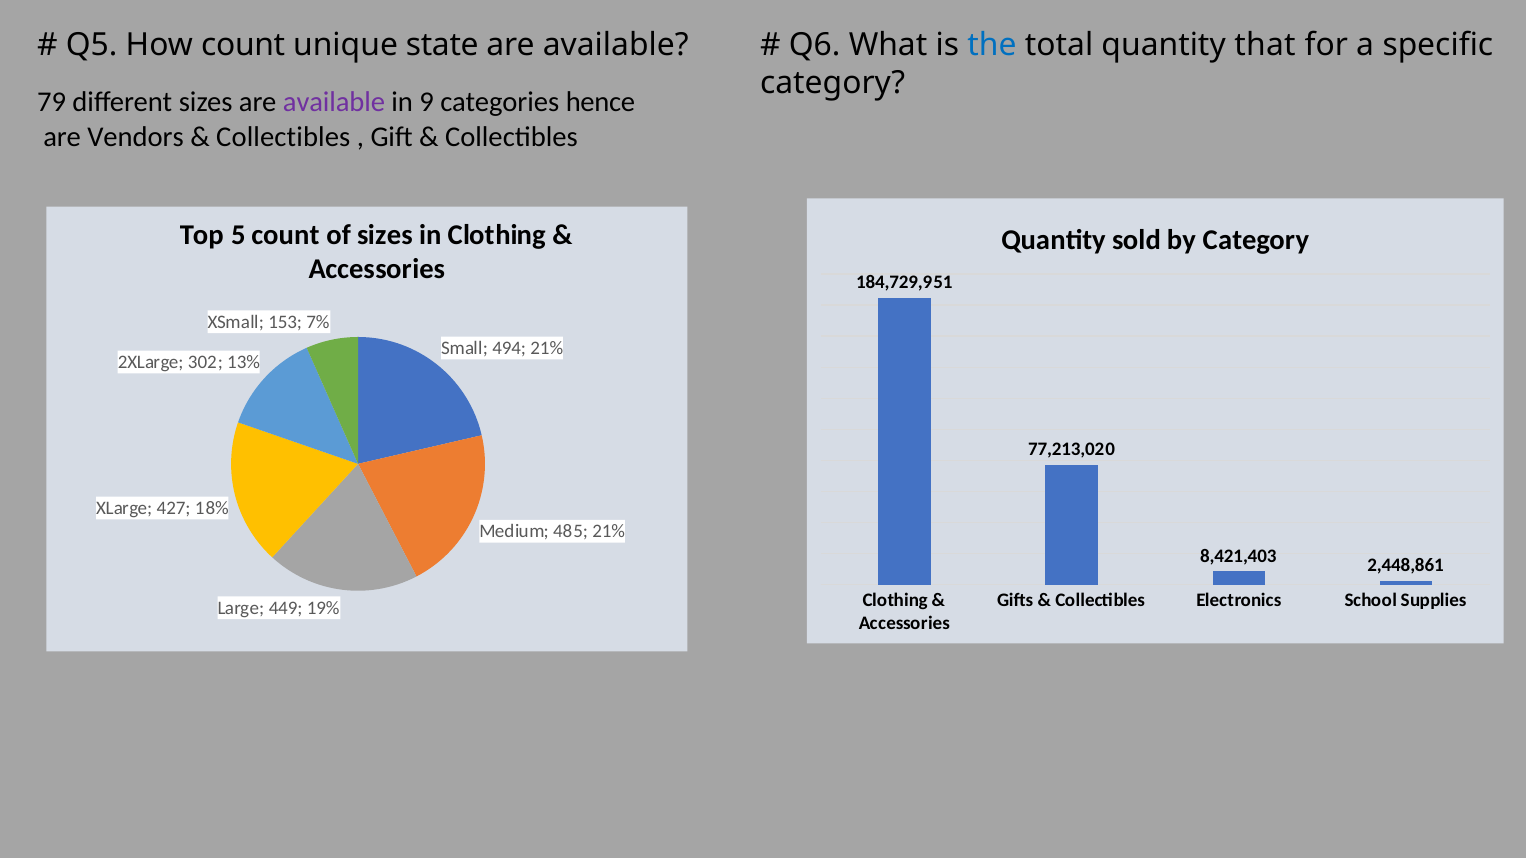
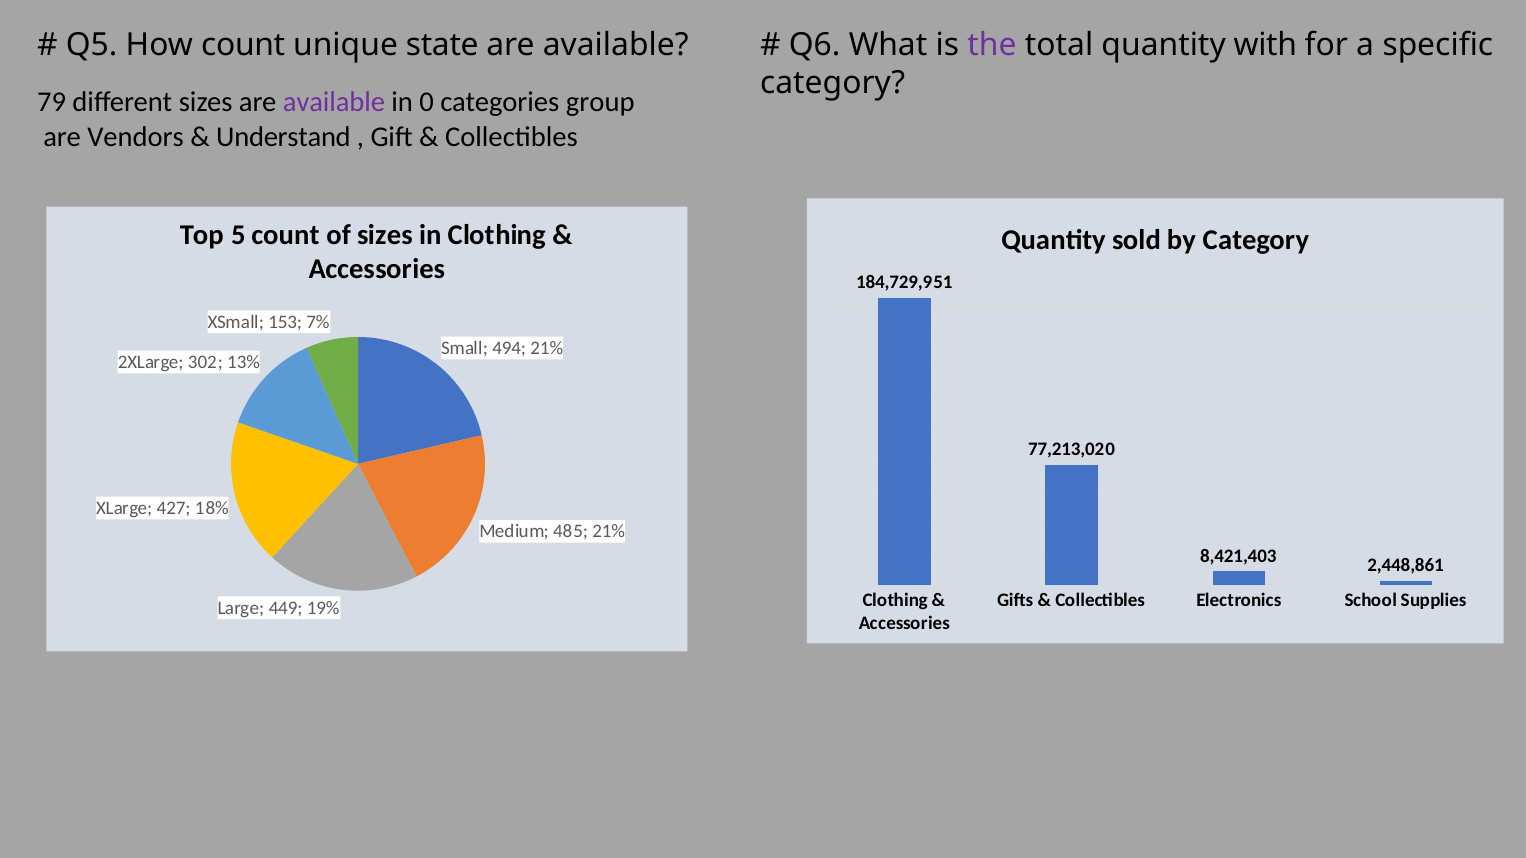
the colour: blue -> purple
that: that -> with
9: 9 -> 0
hence: hence -> group
Collectibles at (283, 137): Collectibles -> Understand
